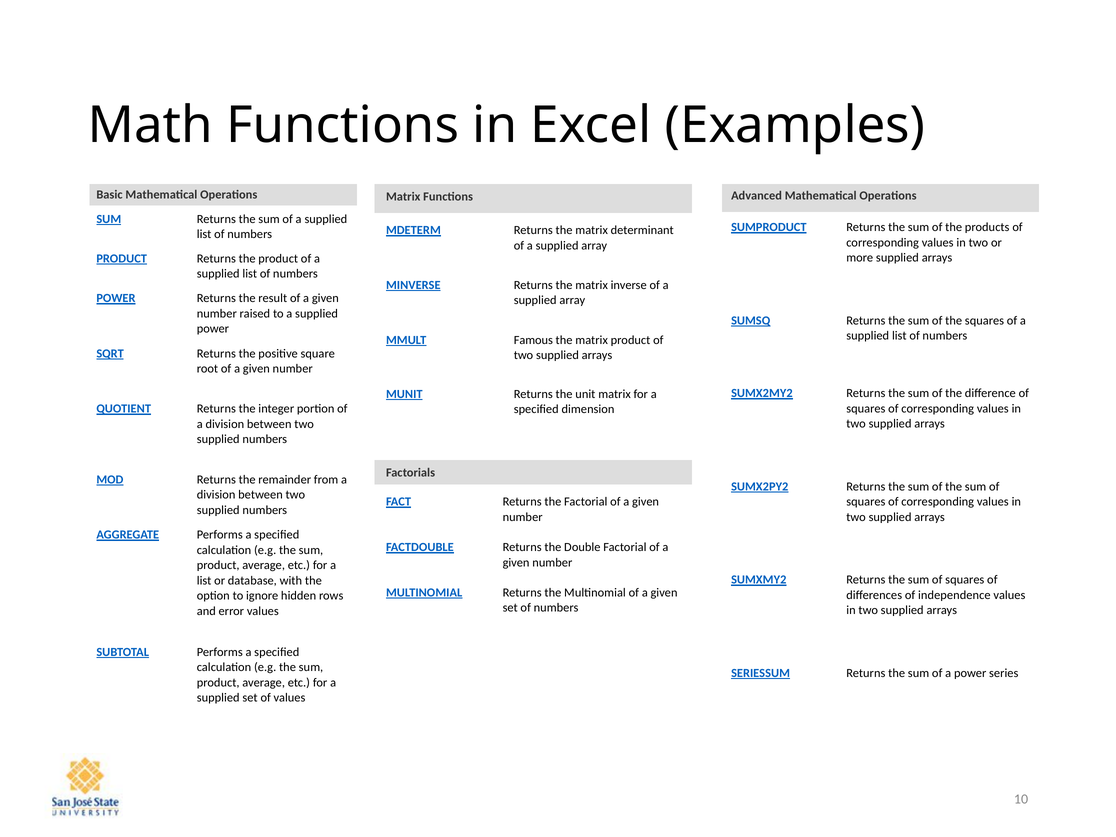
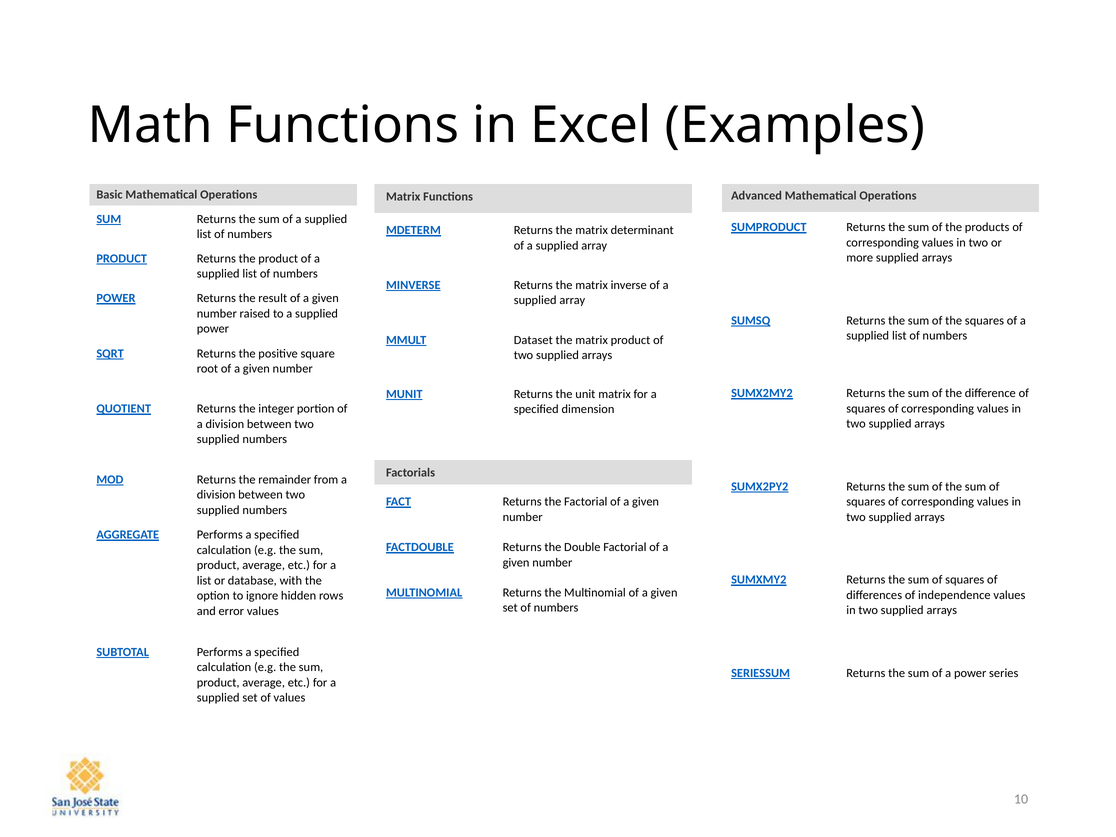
Famous: Famous -> Dataset
